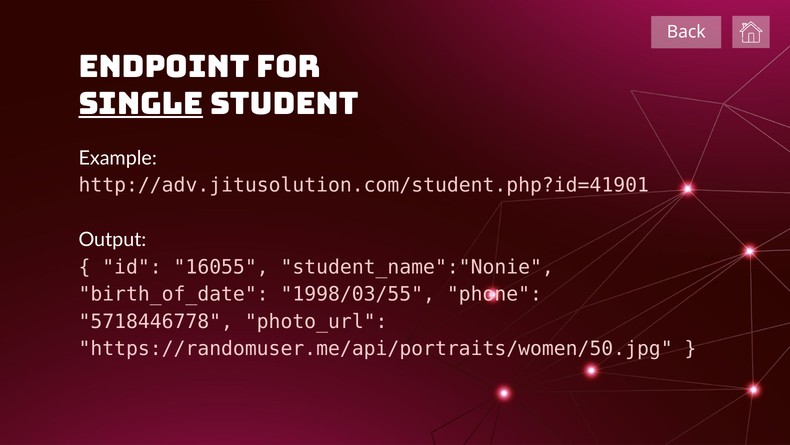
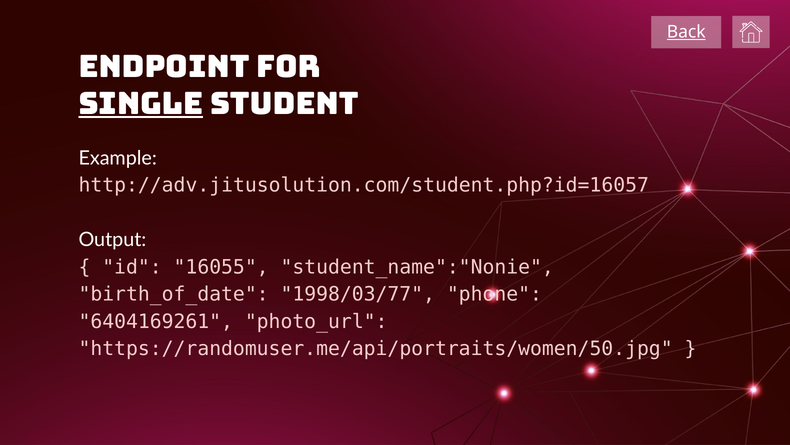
Back underline: none -> present
http://adv.jitusolution.com/student.php?id=41901: http://adv.jitusolution.com/student.php?id=41901 -> http://adv.jitusolution.com/student.php?id=16057
1998/03/55: 1998/03/55 -> 1998/03/77
5718446778: 5718446778 -> 6404169261
